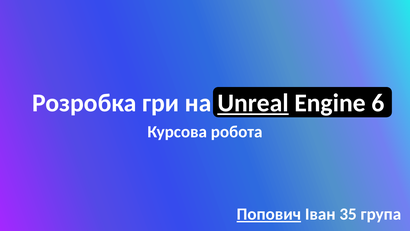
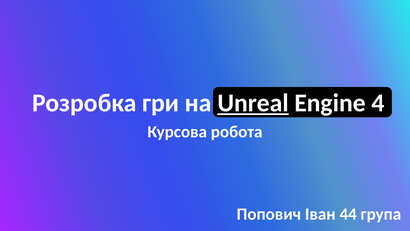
6: 6 -> 4
Попович underline: present -> none
35: 35 -> 44
